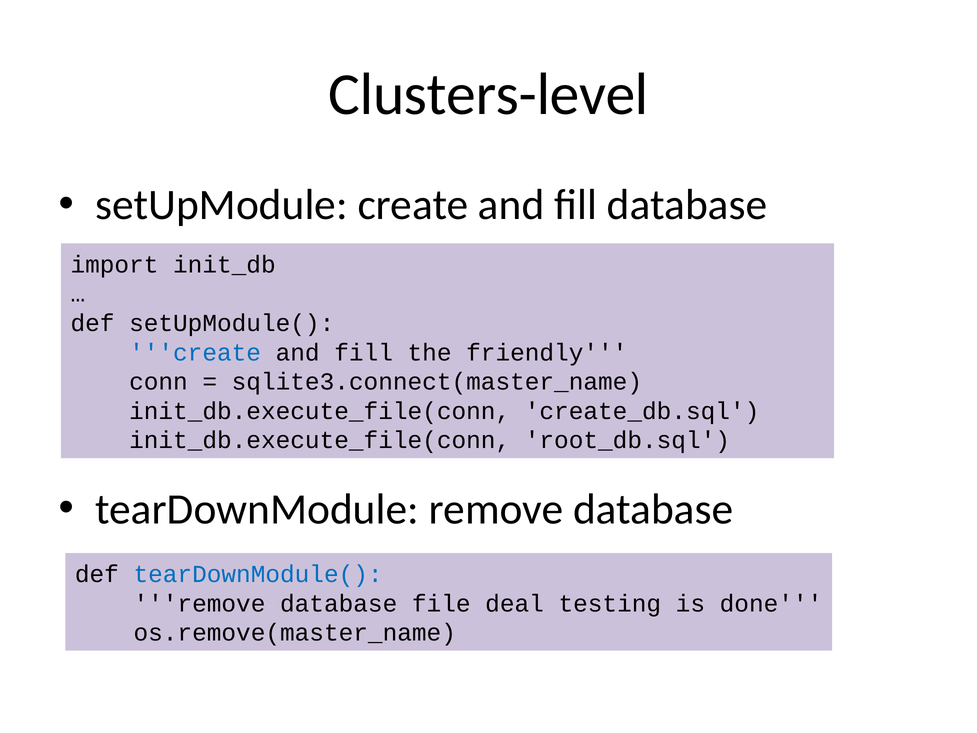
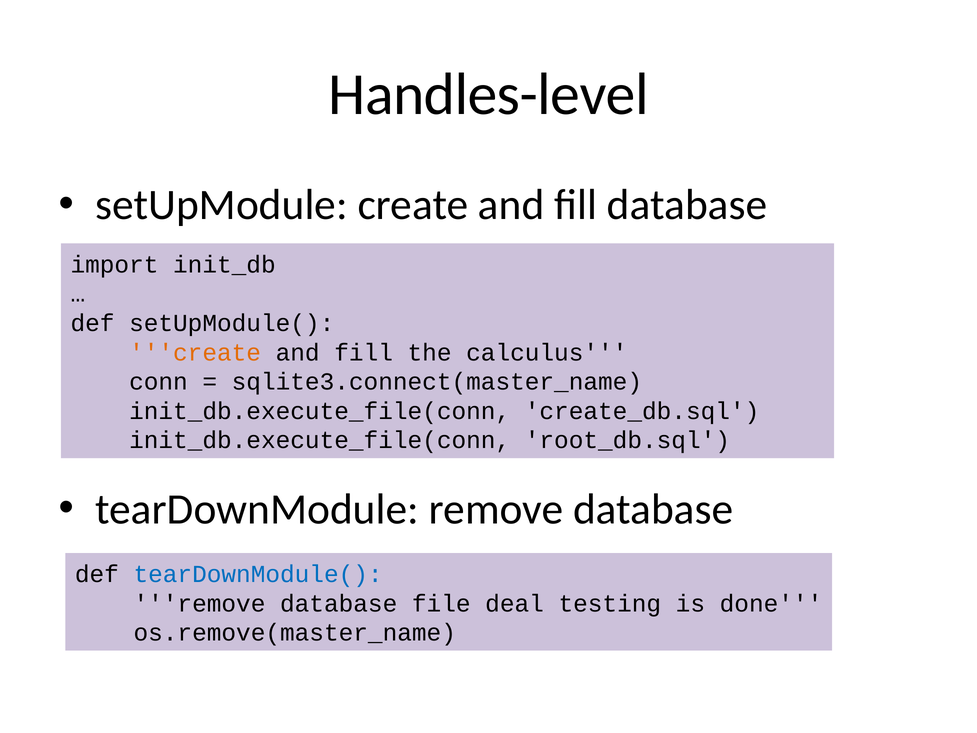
Clusters-level: Clusters-level -> Handles-level
create at (195, 352) colour: blue -> orange
friendly: friendly -> calculus
